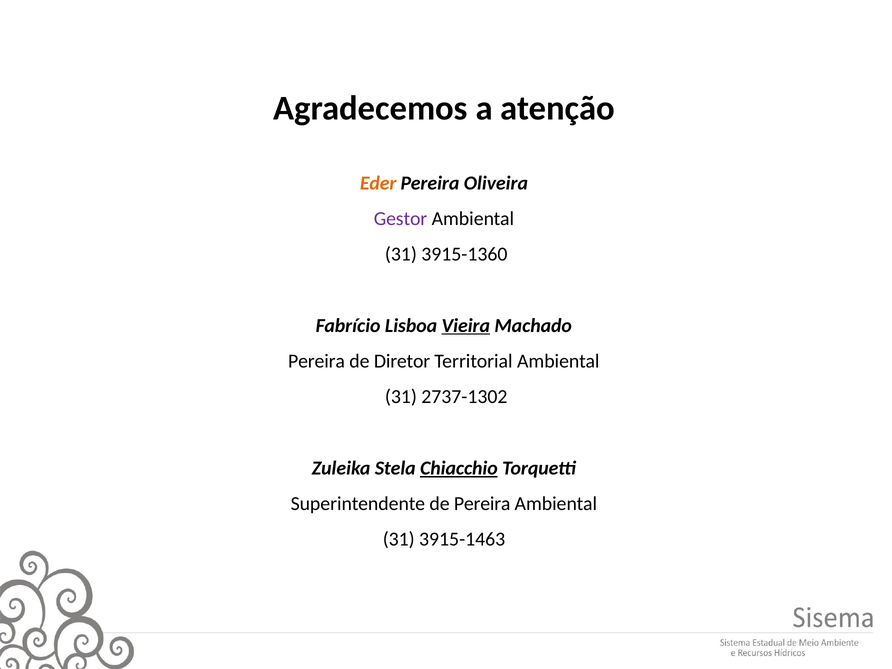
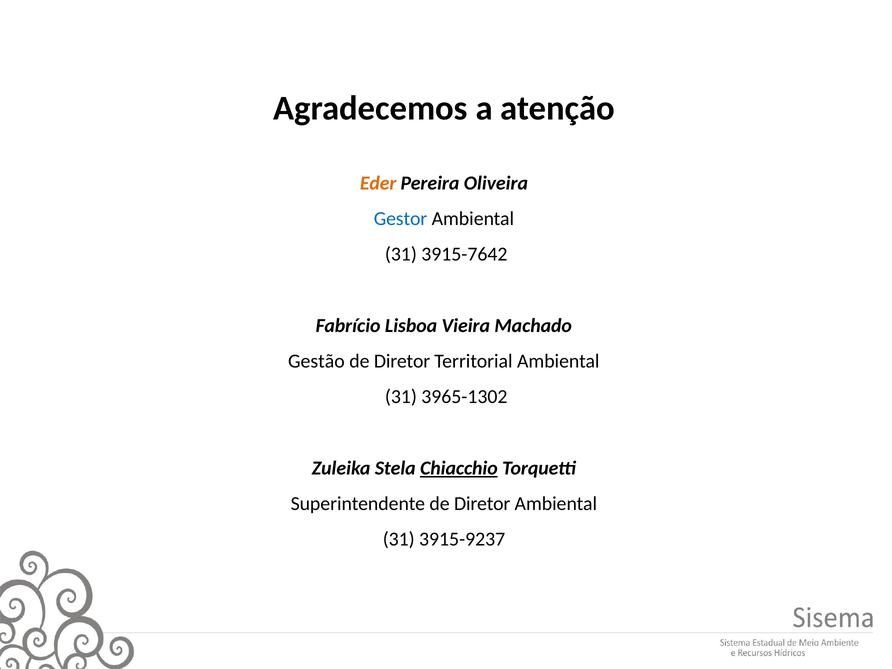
Gestor colour: purple -> blue
3915-1360: 3915-1360 -> 3915-7642
Vieira underline: present -> none
Pereira at (316, 361): Pereira -> Gestão
2737-1302: 2737-1302 -> 3965-1302
Superintendente de Pereira: Pereira -> Diretor
3915-1463: 3915-1463 -> 3915-9237
